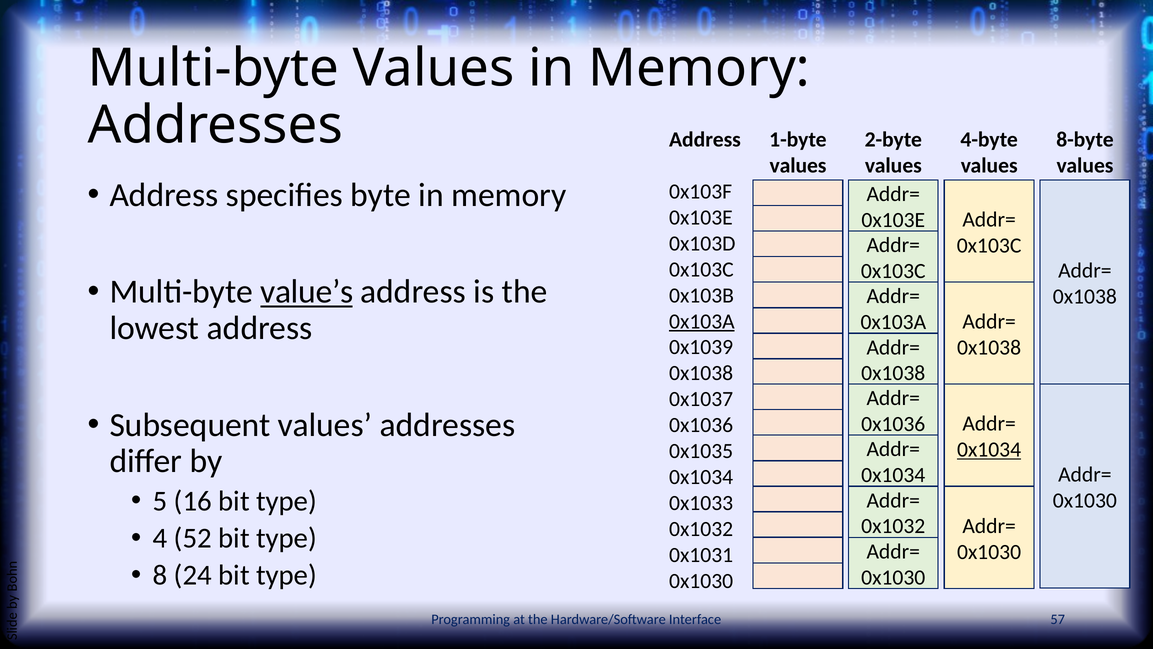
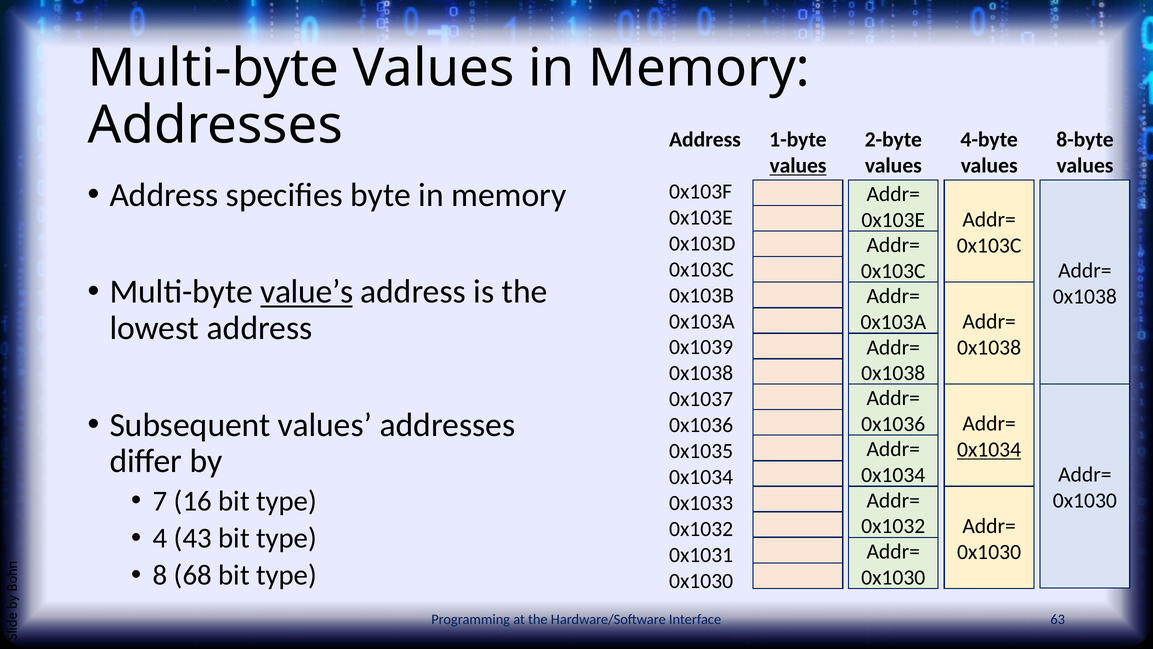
values at (798, 166) underline: none -> present
0x103A at (702, 321) underline: present -> none
5: 5 -> 7
52: 52 -> 43
24: 24 -> 68
57: 57 -> 63
